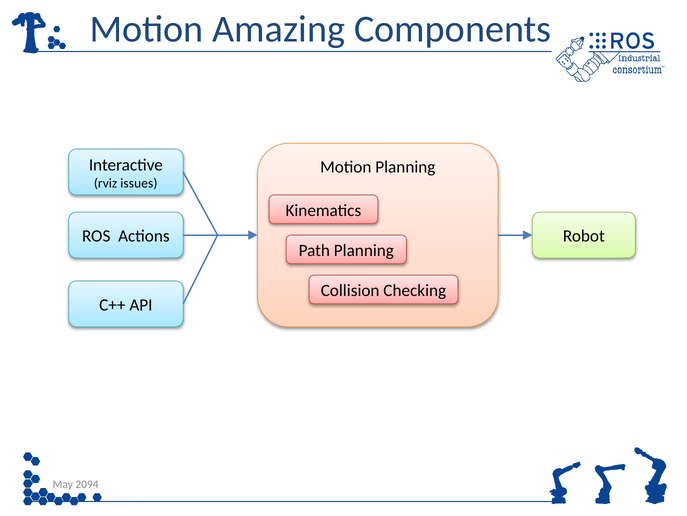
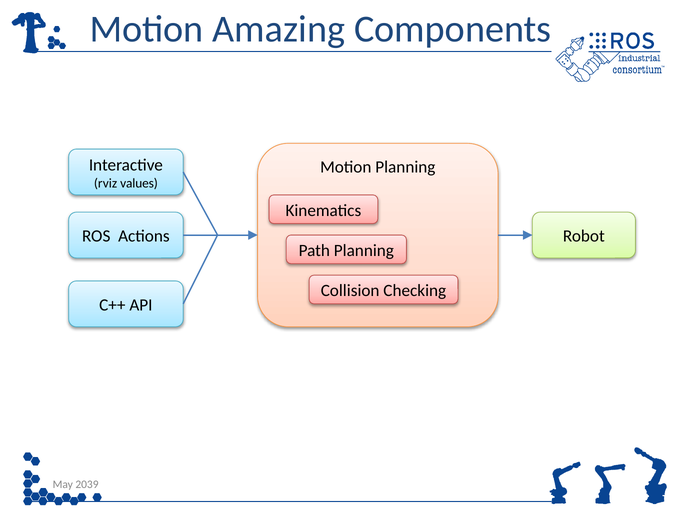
issues: issues -> values
2094: 2094 -> 2039
